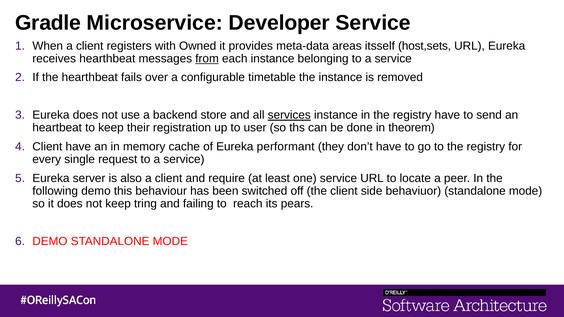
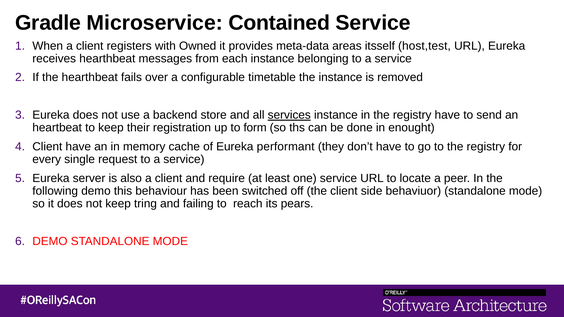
Developer: Developer -> Contained
host,sets: host,sets -> host,test
from underline: present -> none
user: user -> form
theorem: theorem -> enought
